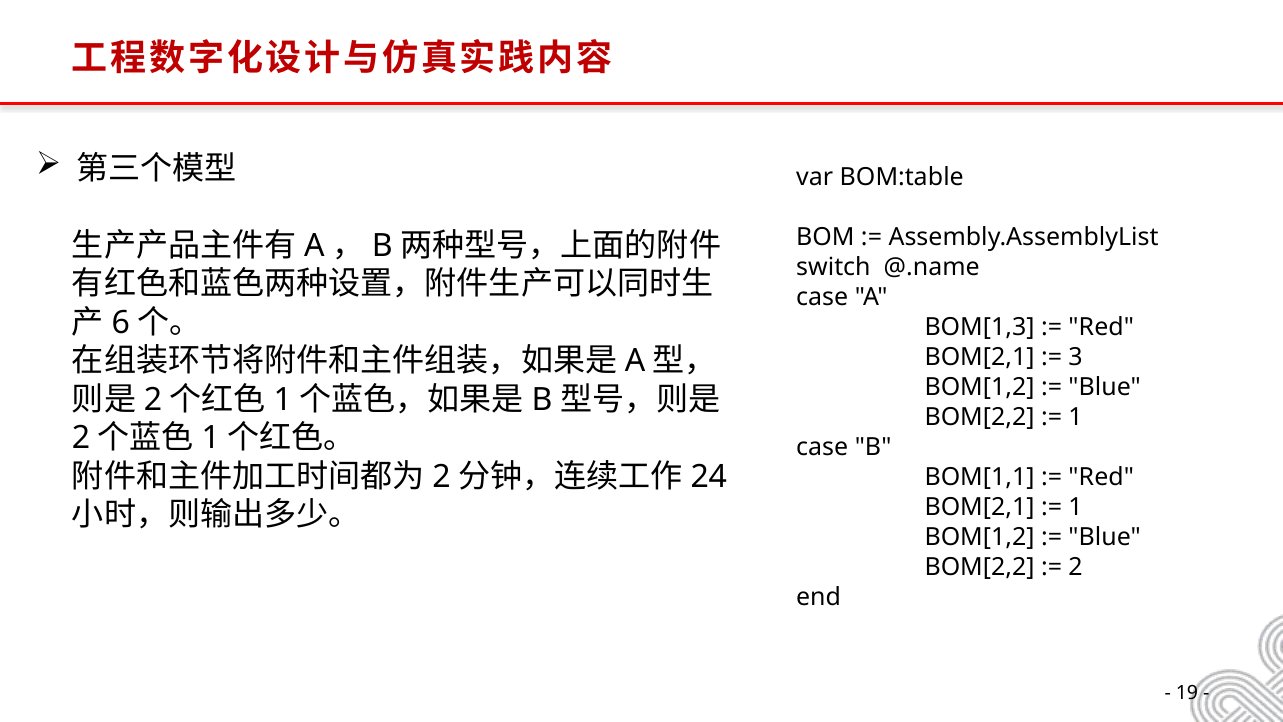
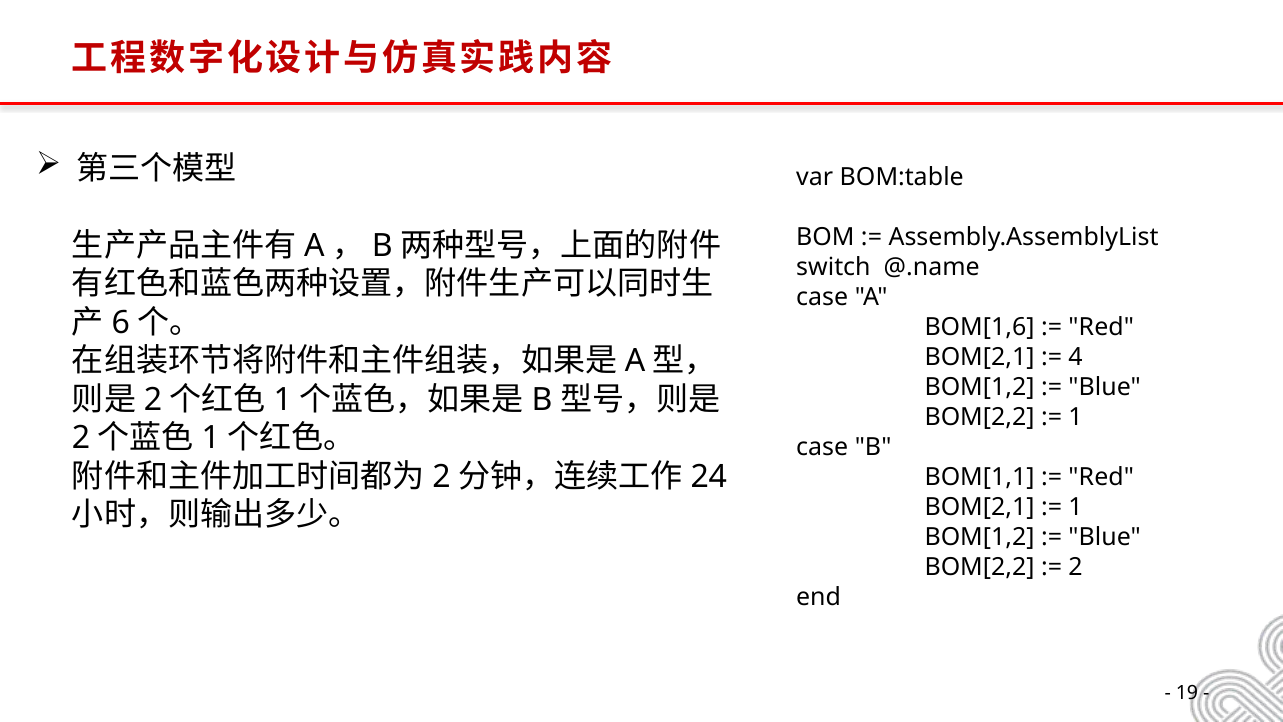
BOM[1,3: BOM[1,3 -> BOM[1,6
3: 3 -> 4
